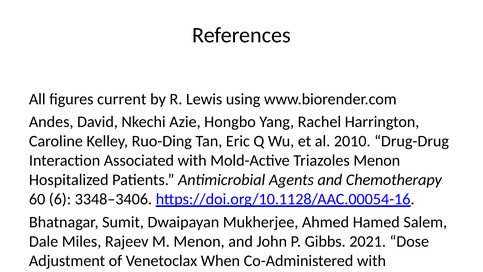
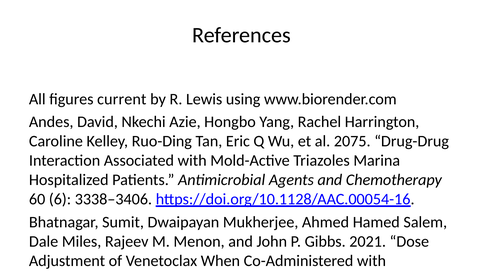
2010: 2010 -> 2075
Triazoles Menon: Menon -> Marina
3348–3406: 3348–3406 -> 3338–3406
